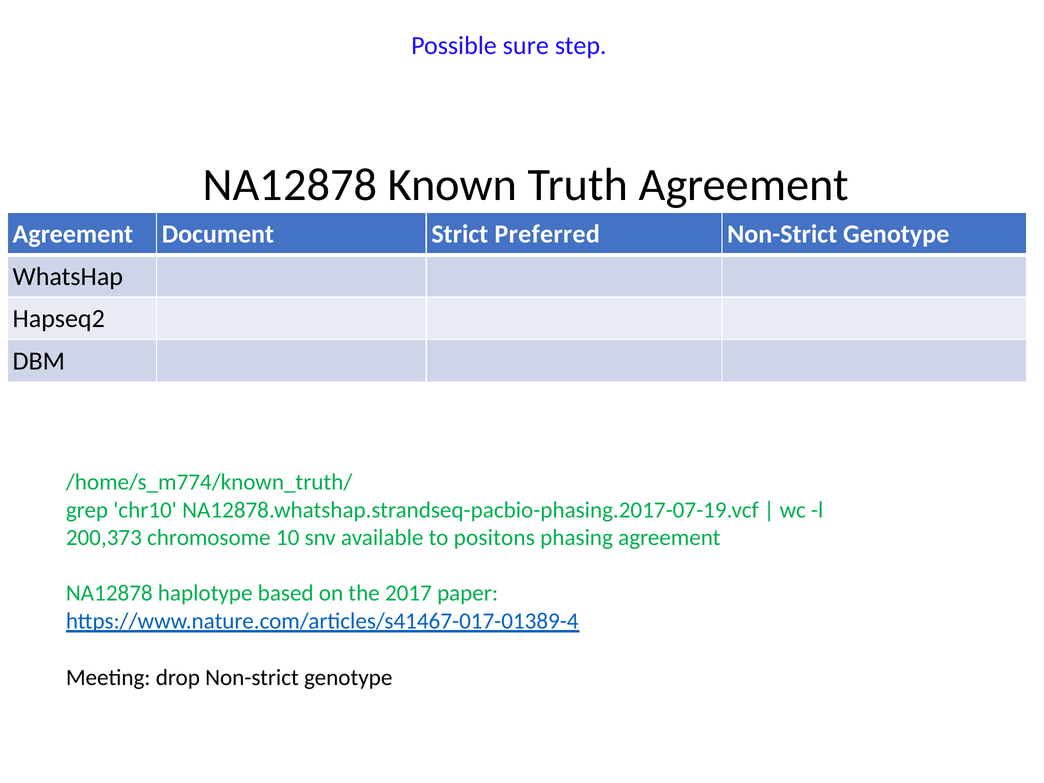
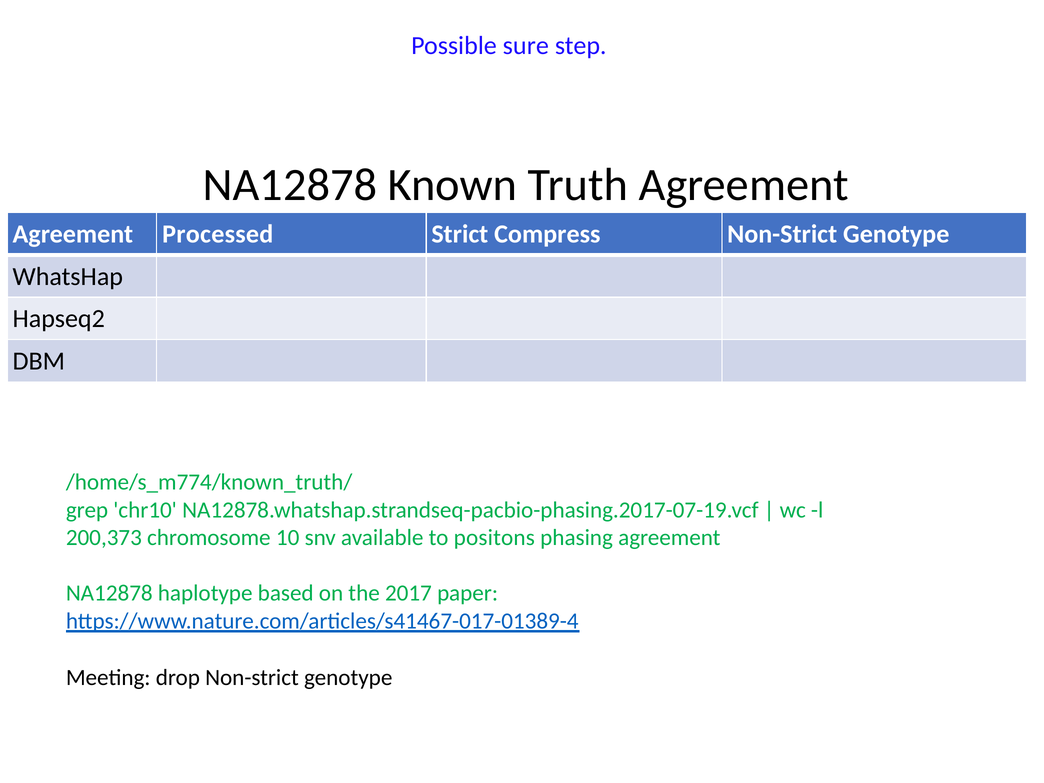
Document: Document -> Processed
Preferred: Preferred -> Compress
